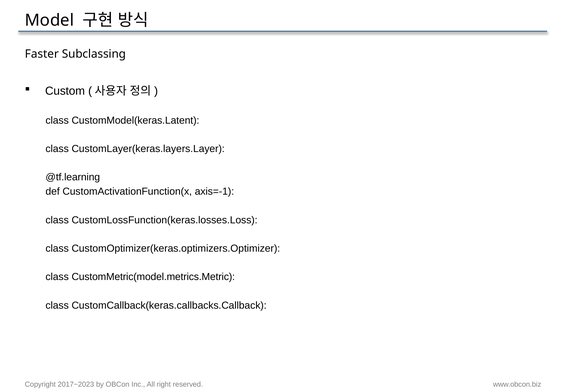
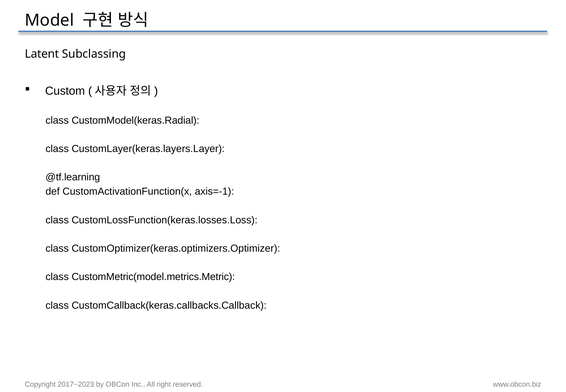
Faster: Faster -> Latent
CustomModel(keras.Latent: CustomModel(keras.Latent -> CustomModel(keras.Radial
